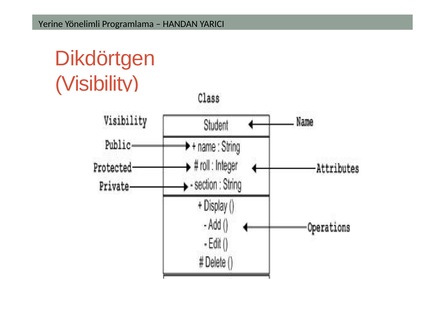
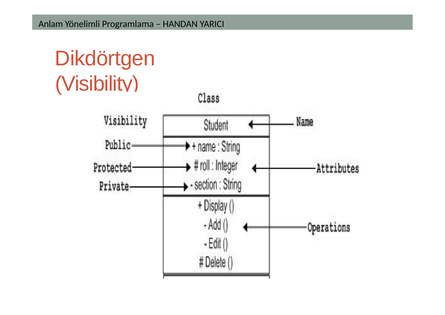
Yerine: Yerine -> Anlam
